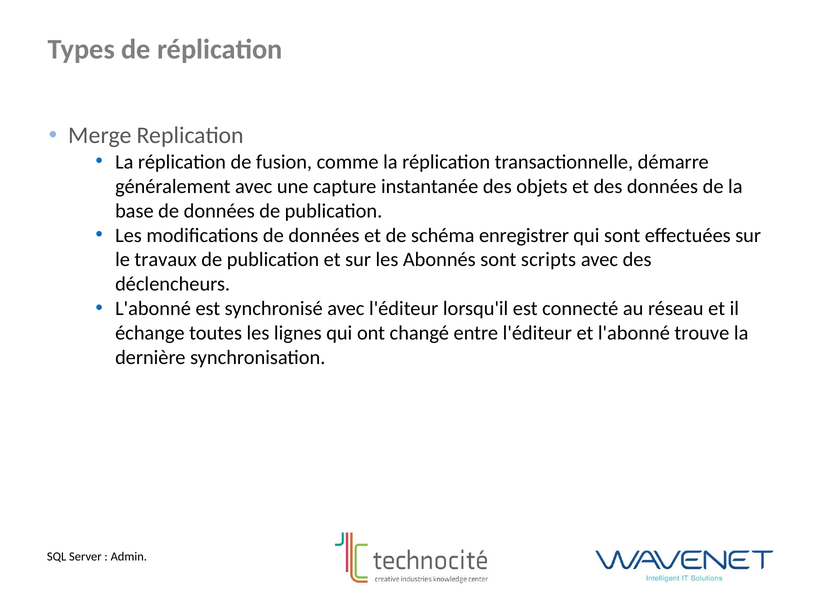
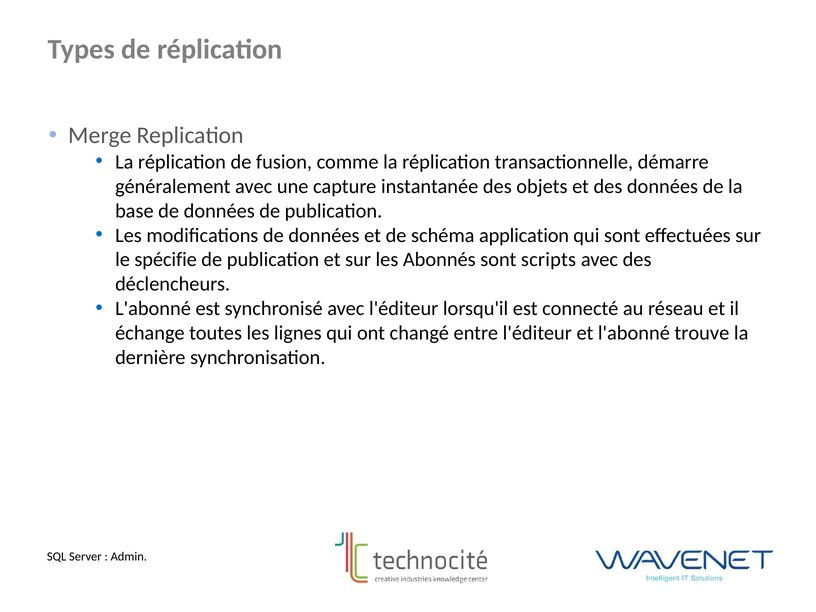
enregistrer: enregistrer -> application
travaux: travaux -> spécifie
